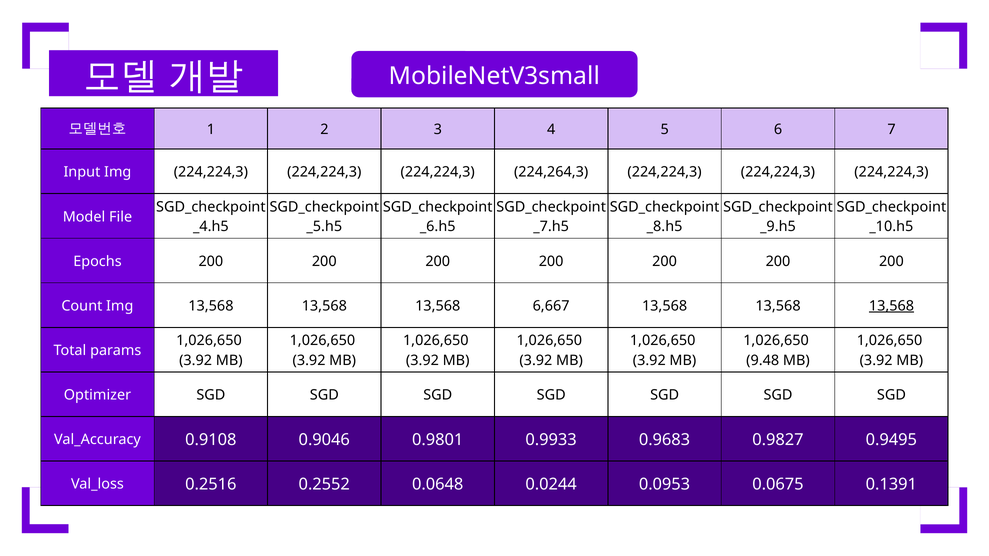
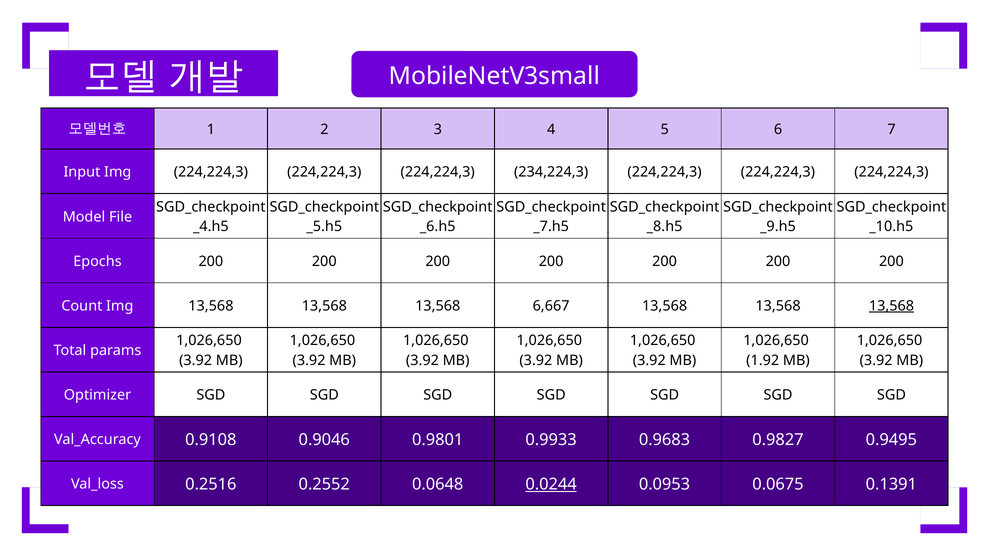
224,264,3: 224,264,3 -> 234,224,3
9.48: 9.48 -> 1.92
0.0244 underline: none -> present
